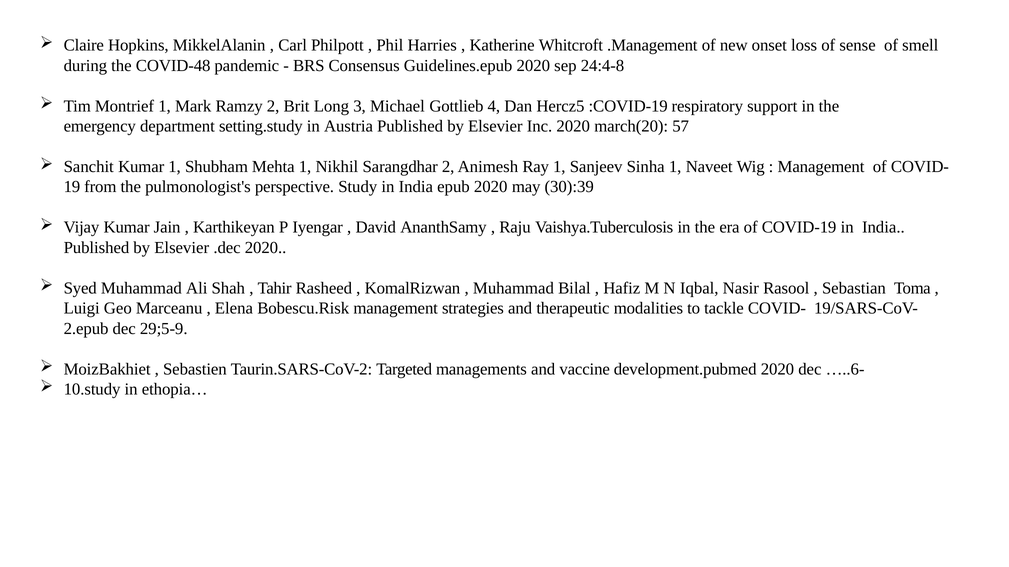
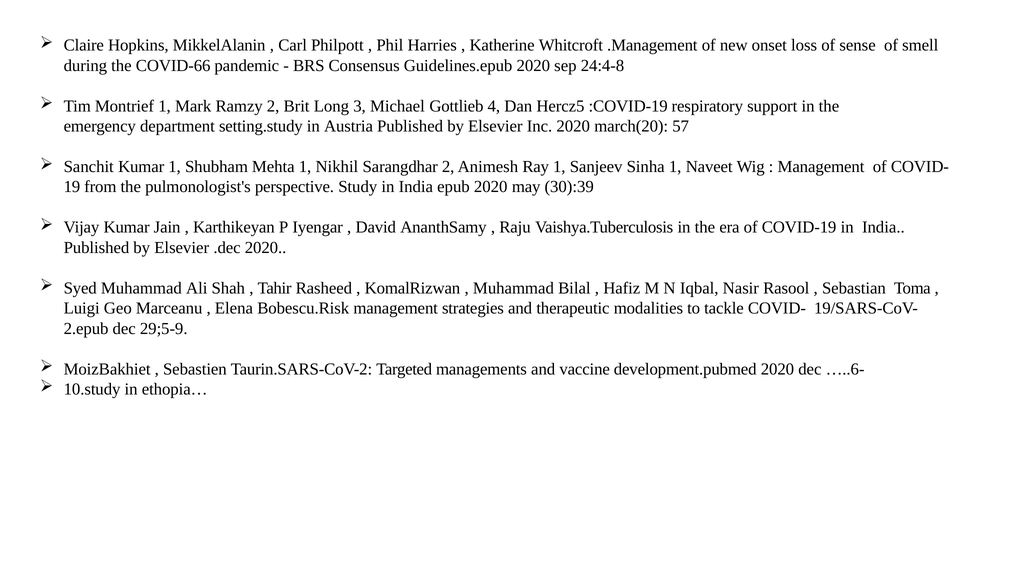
COVID-48: COVID-48 -> COVID-66
